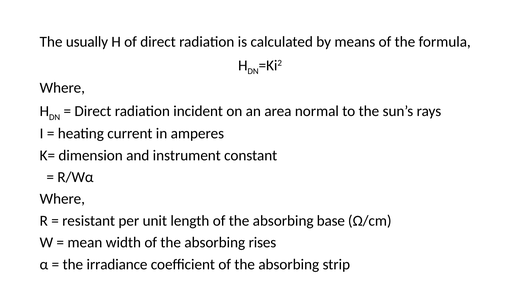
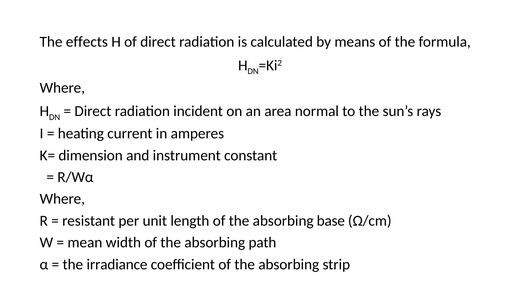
usually: usually -> effects
rises: rises -> path
